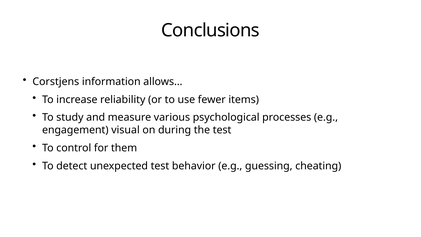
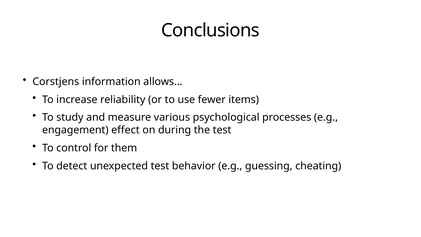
visual: visual -> effect
